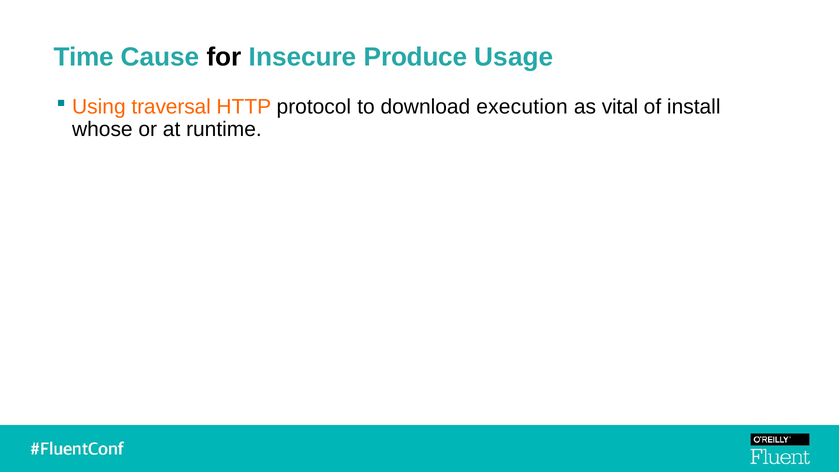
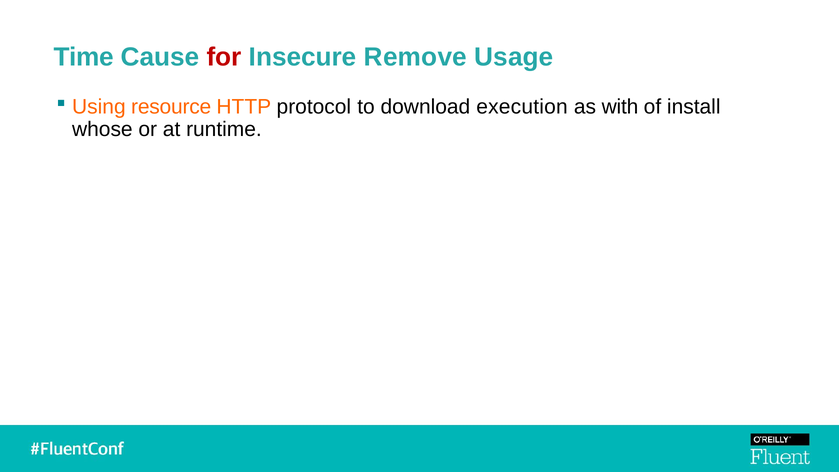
for colour: black -> red
Produce: Produce -> Remove
traversal: traversal -> resource
vital: vital -> with
